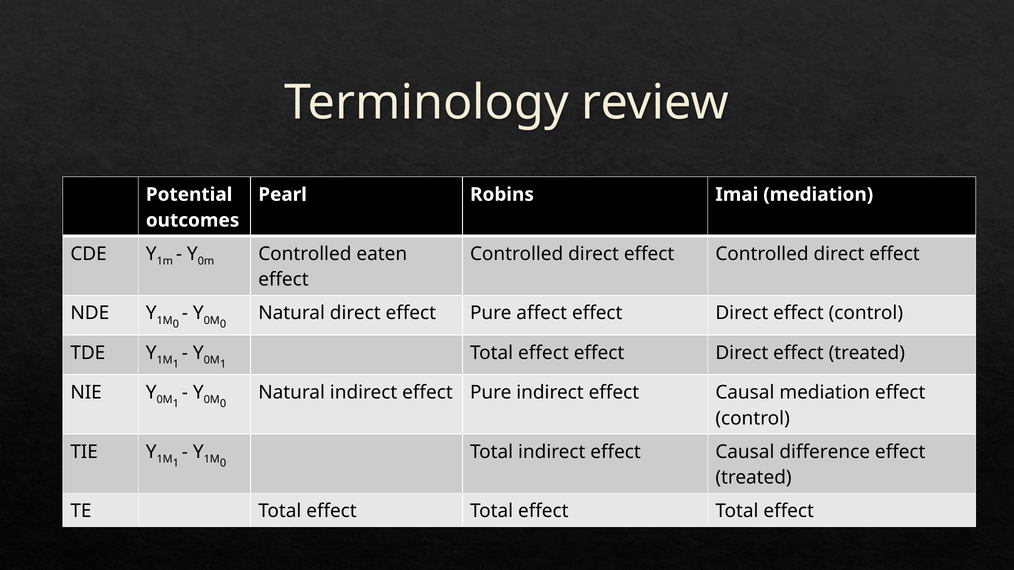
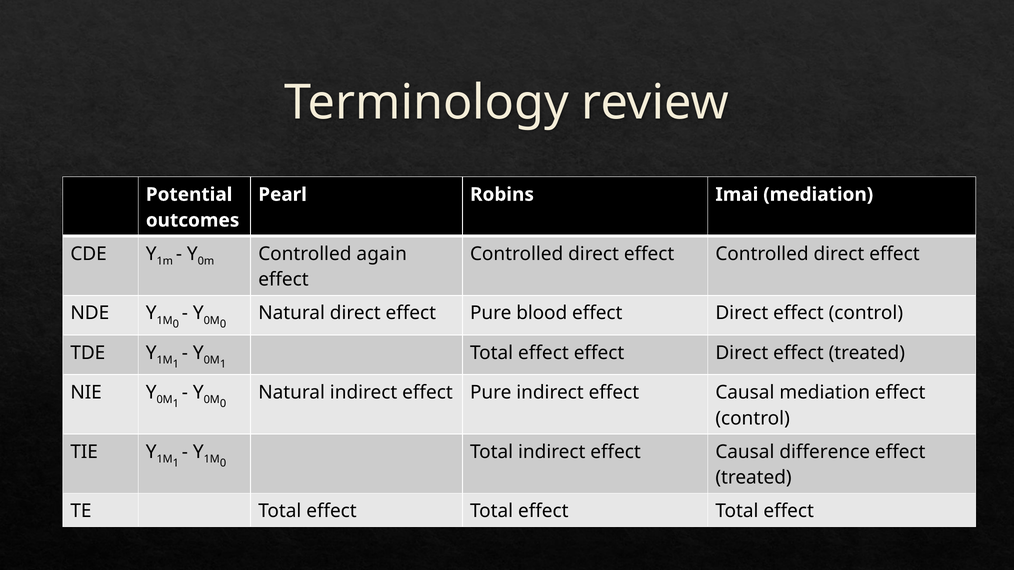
eaten: eaten -> again
affect: affect -> blood
